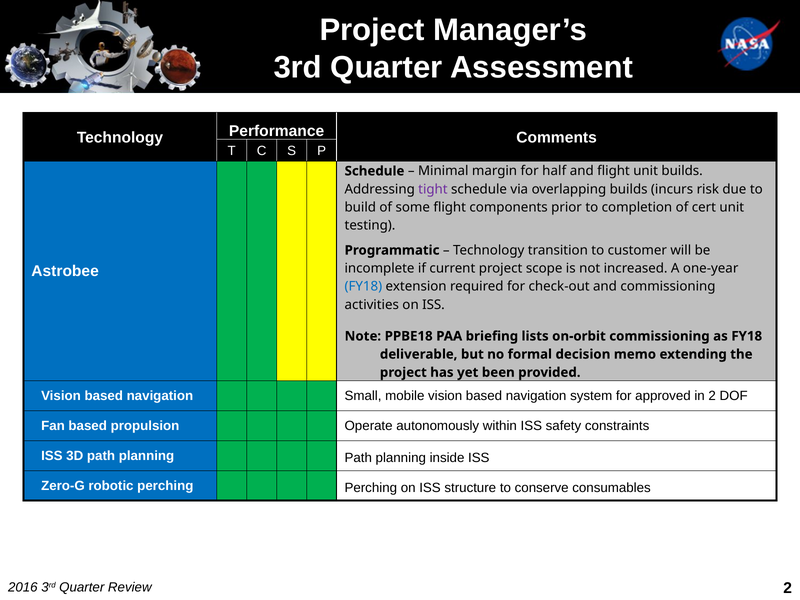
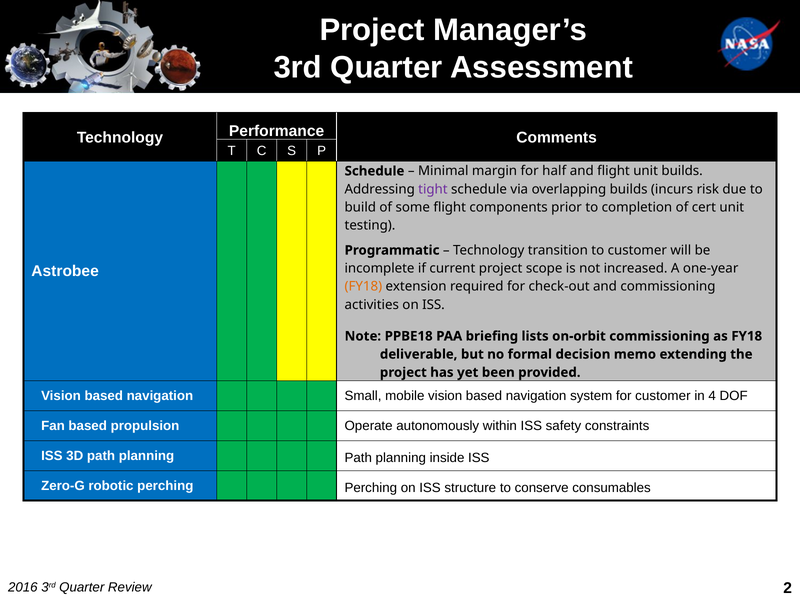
FY18 at (363, 287) colour: blue -> orange
for approved: approved -> customer
in 2: 2 -> 4
